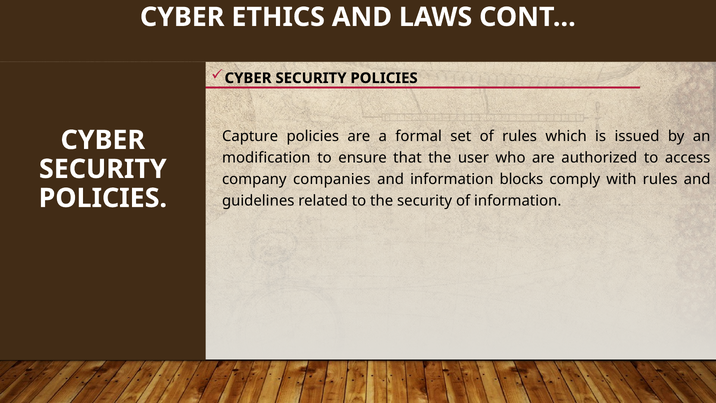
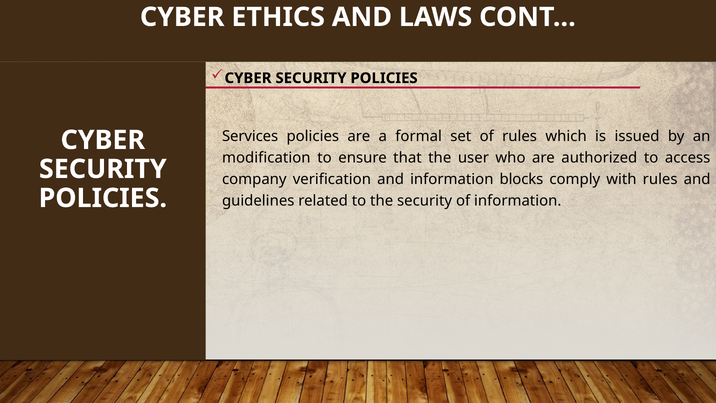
Capture: Capture -> Services
companies: companies -> verification
